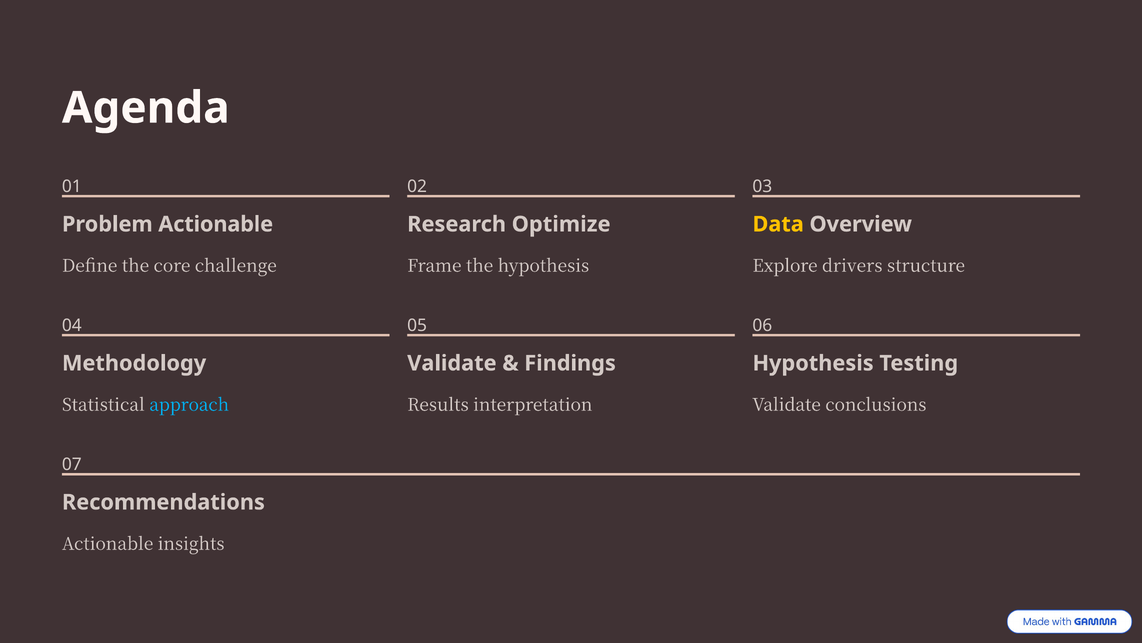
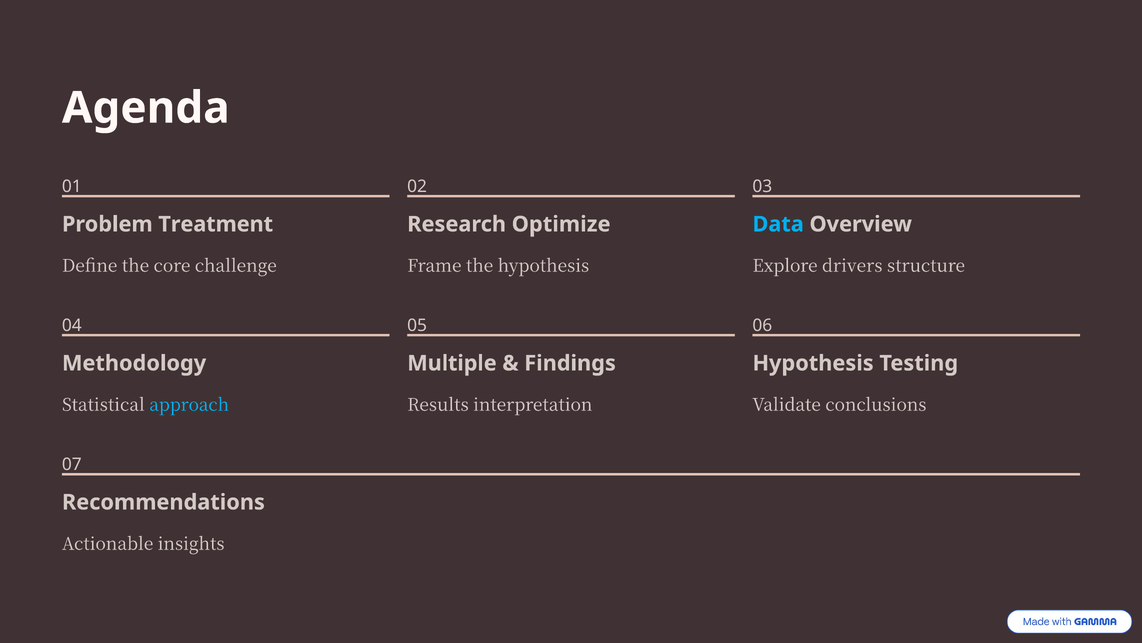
Problem Actionable: Actionable -> Treatment
Data colour: yellow -> light blue
Validate at (452, 363): Validate -> Multiple
